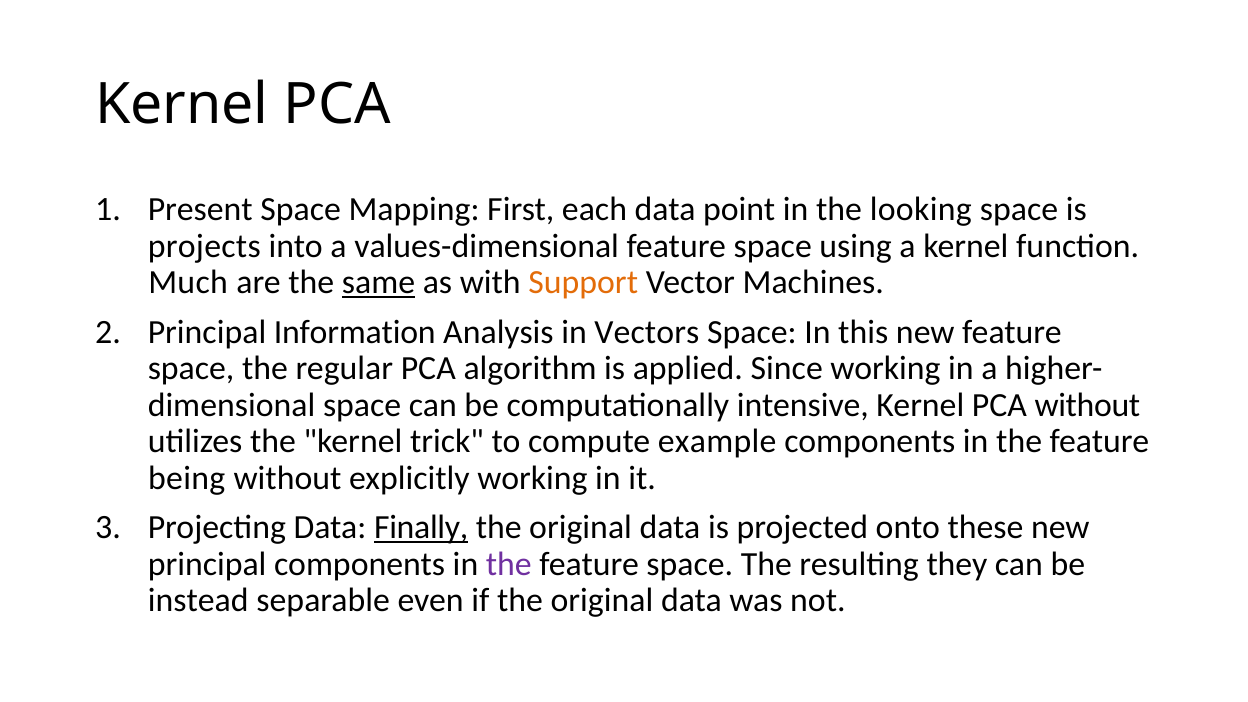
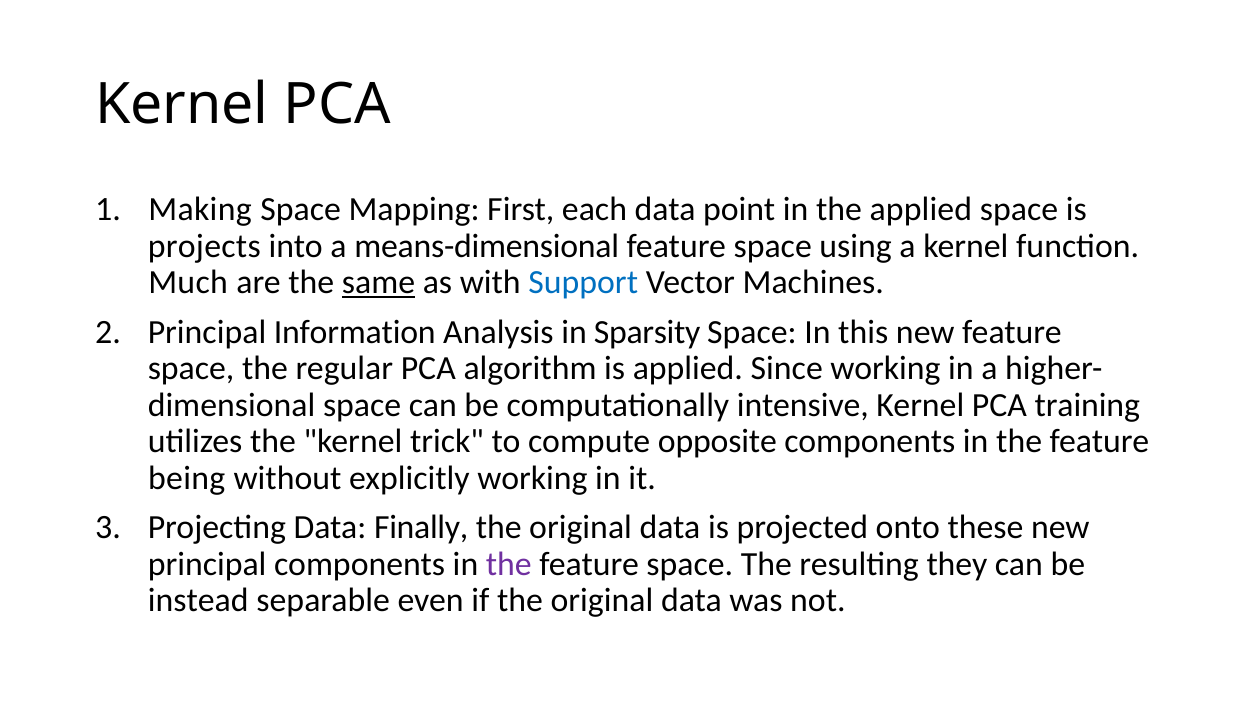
Present: Present -> Making
the looking: looking -> applied
values-dimensional: values-dimensional -> means-dimensional
Support colour: orange -> blue
Vectors: Vectors -> Sparsity
PCA without: without -> training
example: example -> opposite
Finally underline: present -> none
